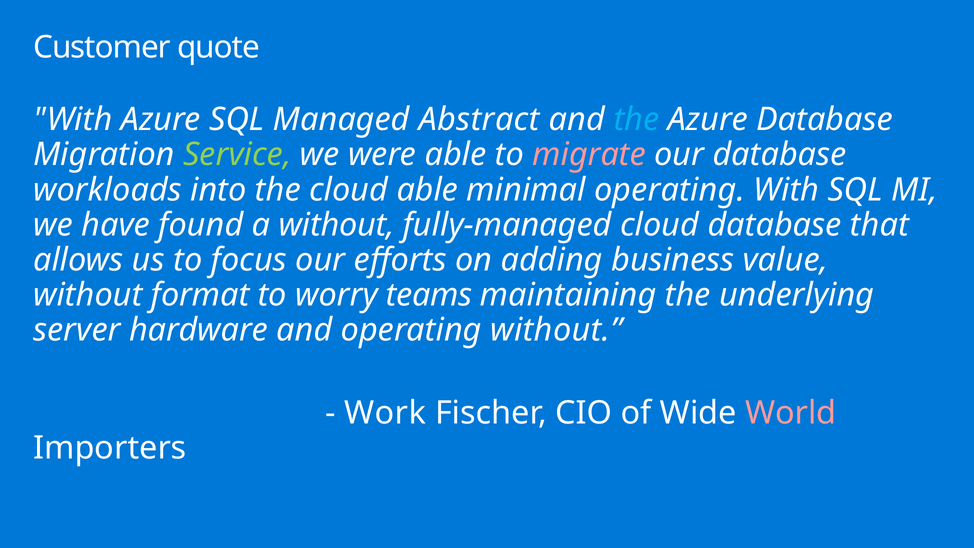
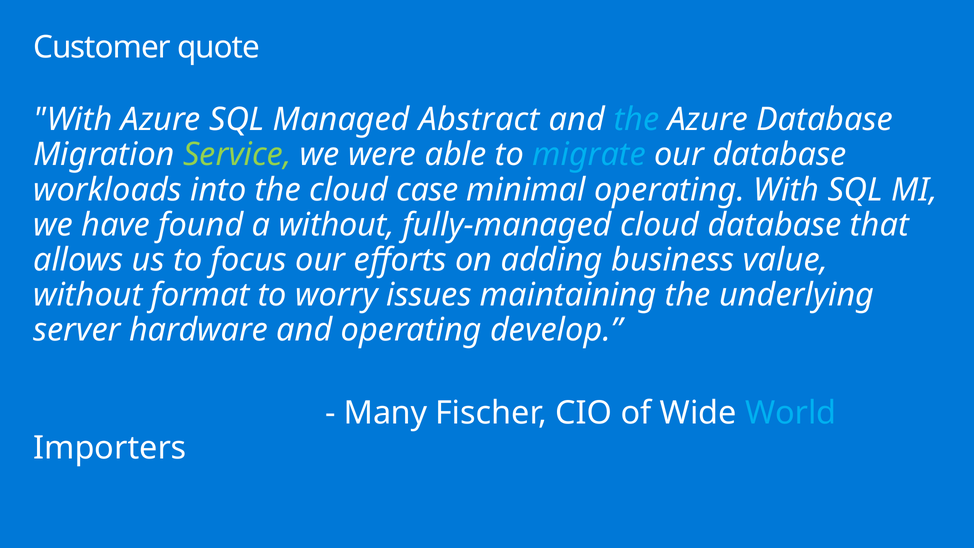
migrate colour: pink -> light blue
cloud able: able -> case
teams: teams -> issues
operating without: without -> develop
Work: Work -> Many
World colour: pink -> light blue
